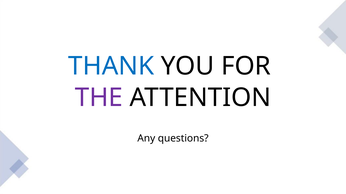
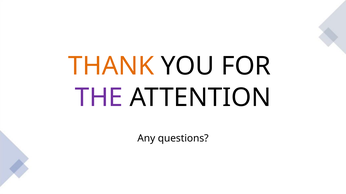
THANK colour: blue -> orange
